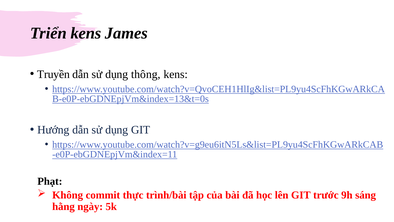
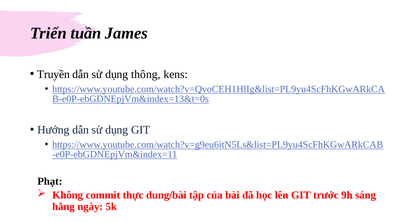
Triển kens: kens -> tuần
trình/bài: trình/bài -> dung/bài
